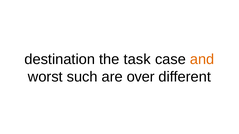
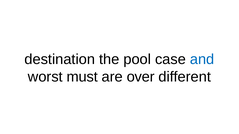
task: task -> pool
and colour: orange -> blue
such: such -> must
